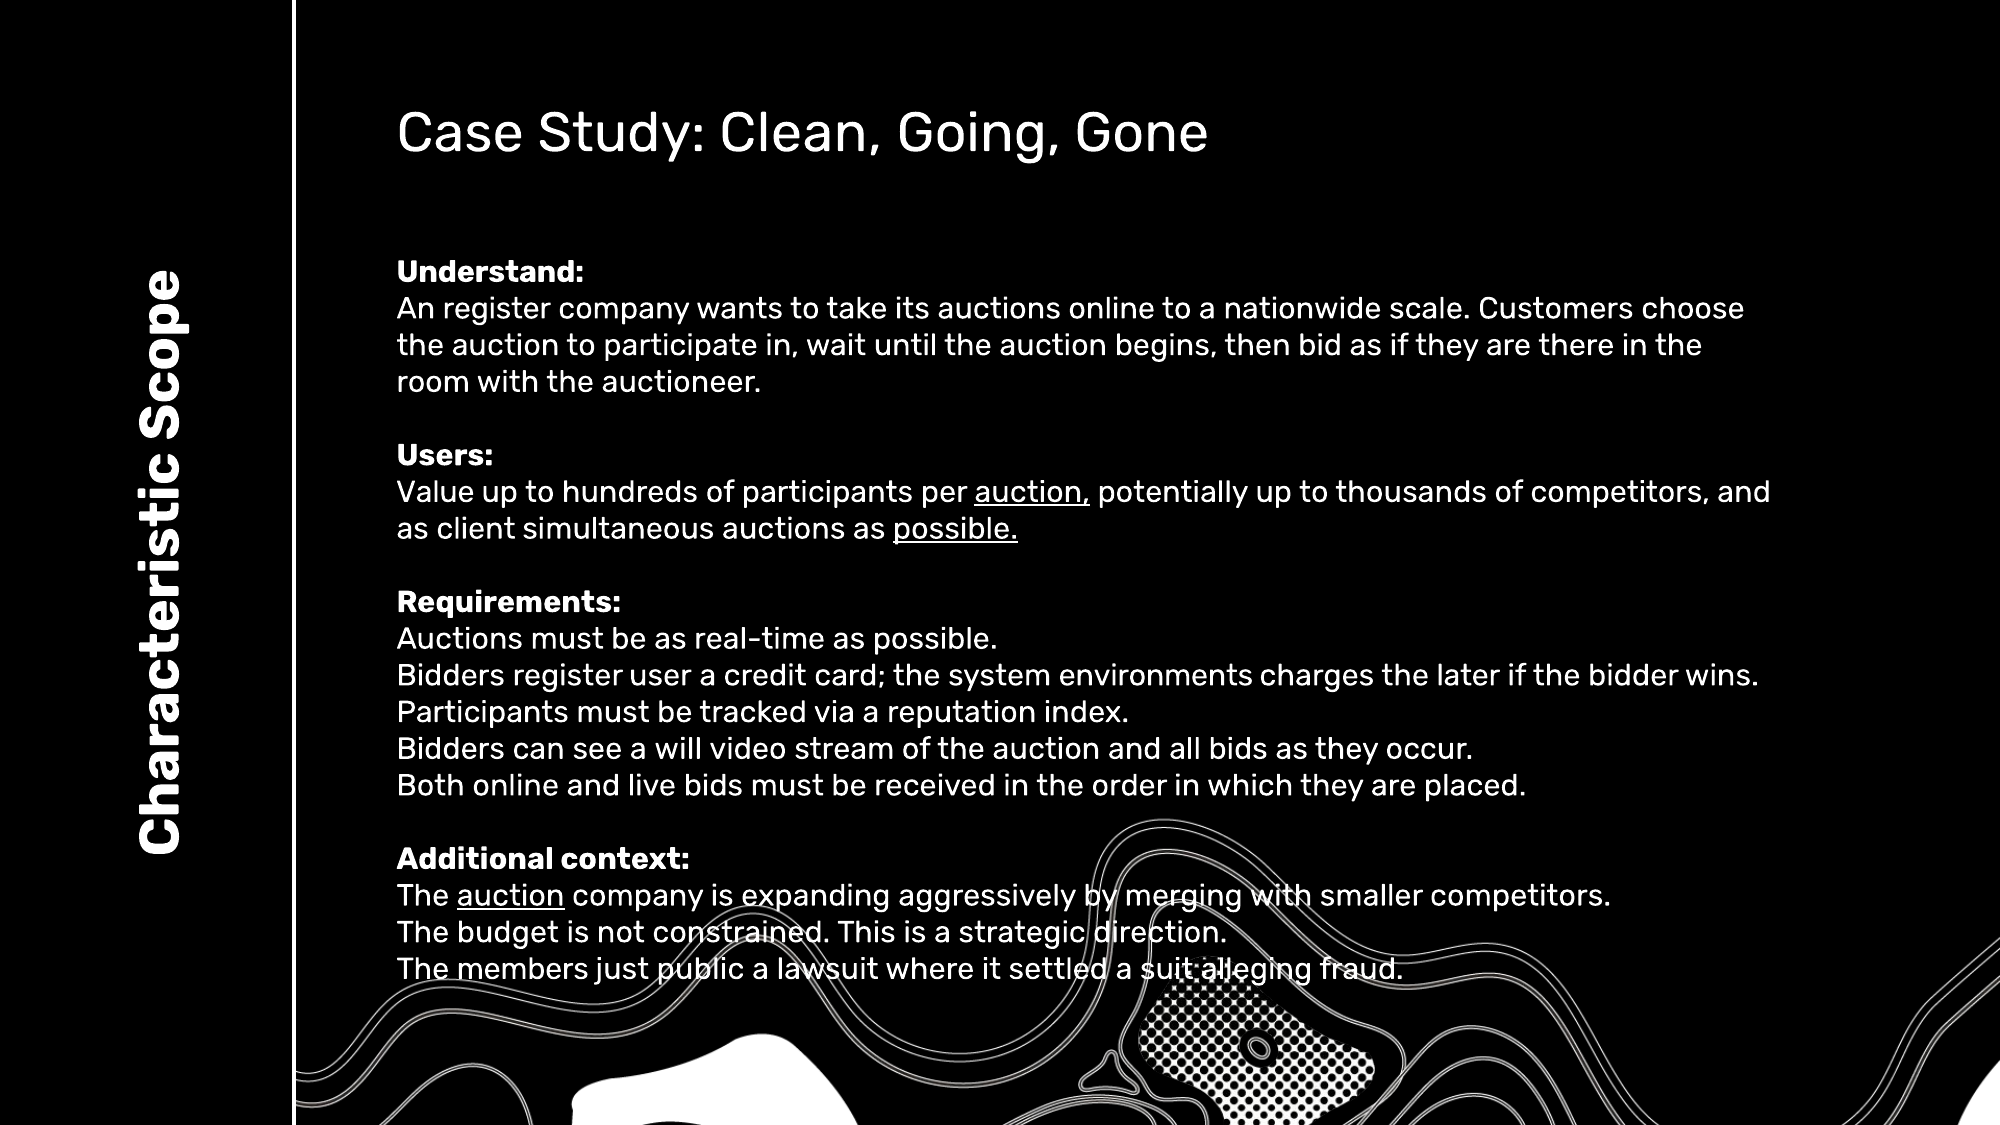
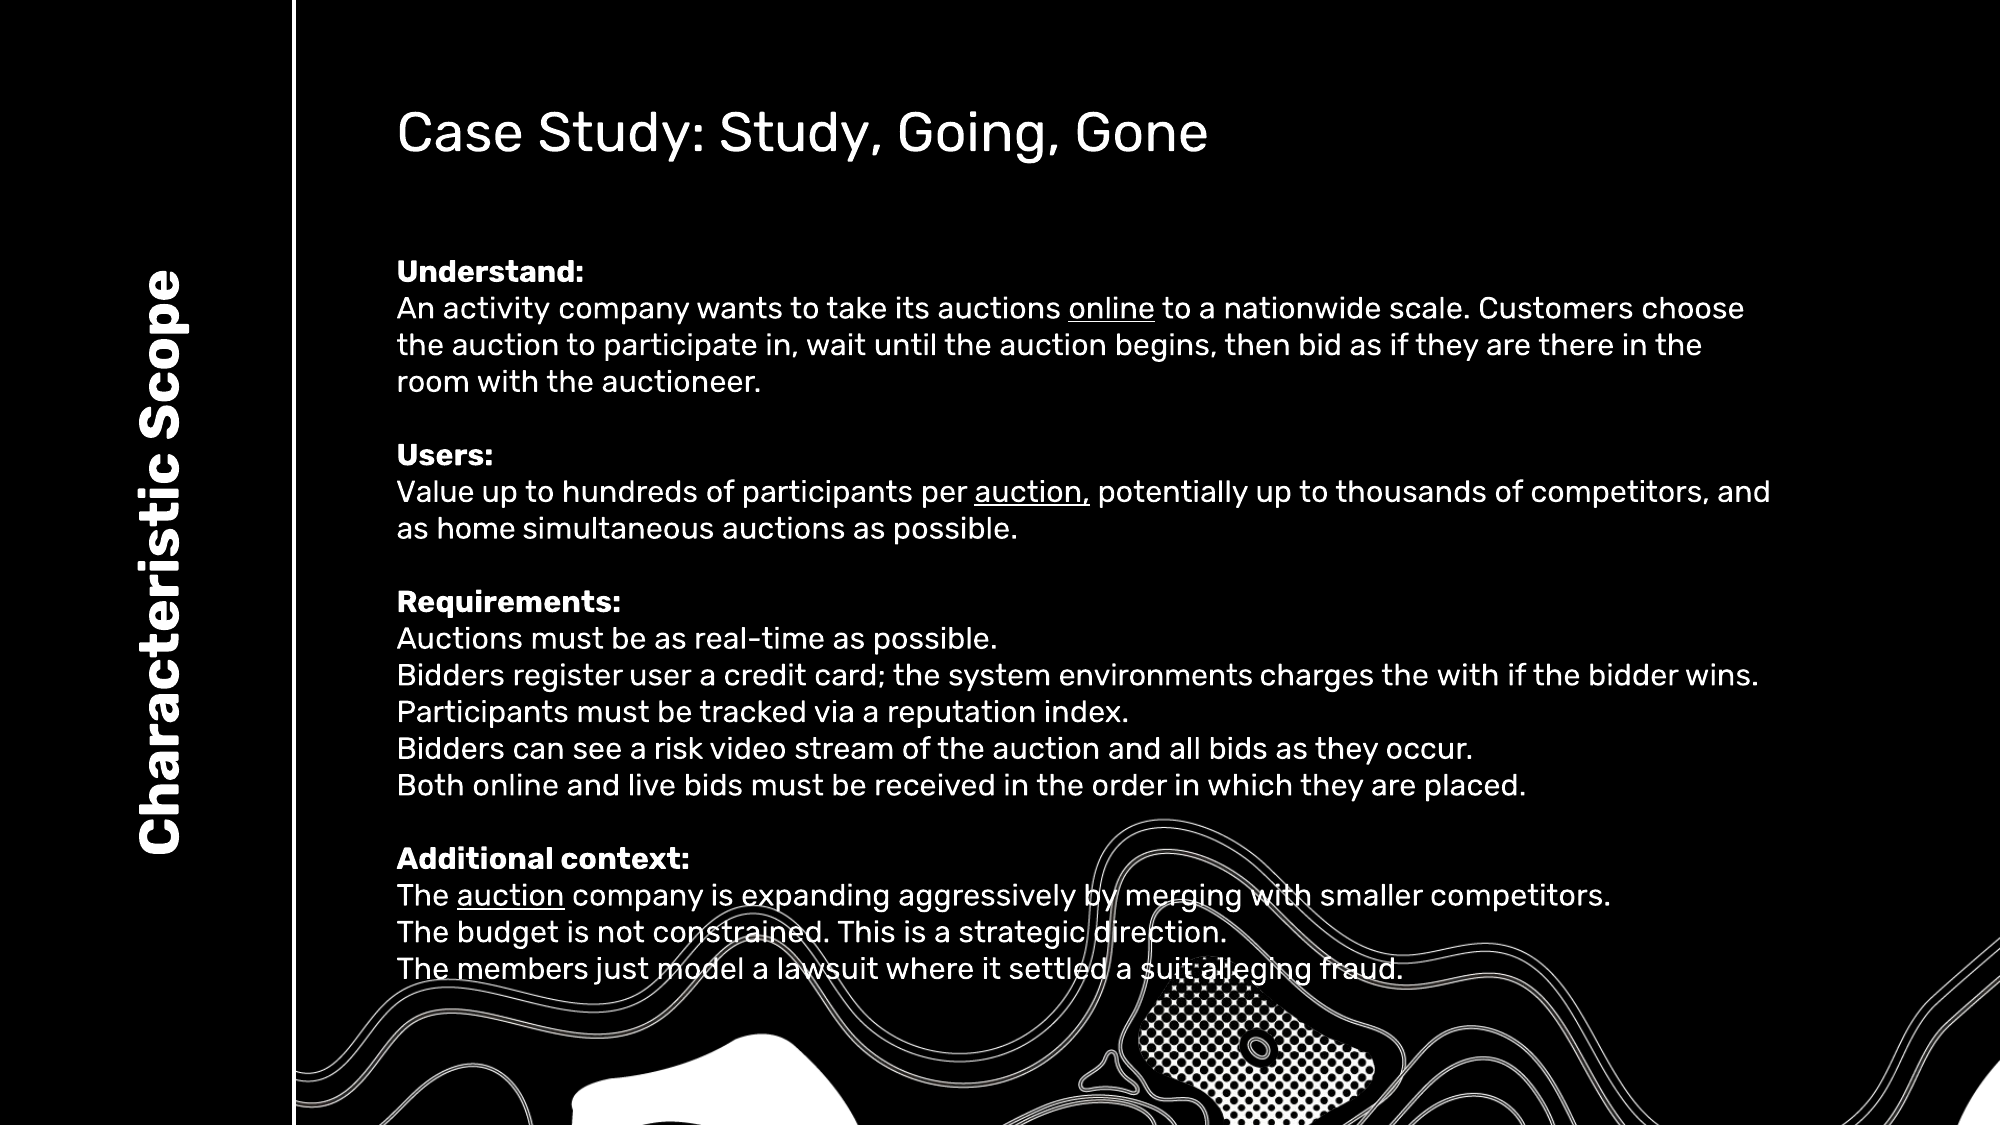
Study Clean: Clean -> Study
An register: register -> activity
online at (1112, 308) underline: none -> present
client: client -> home
possible at (955, 529) underline: present -> none
the later: later -> with
will: will -> risk
public: public -> model
